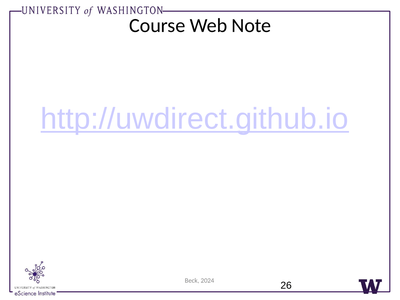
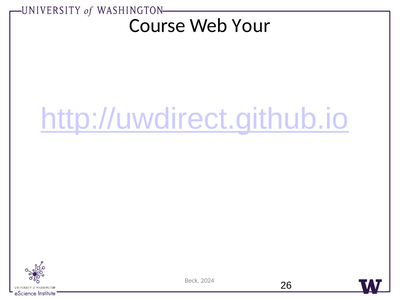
Note: Note -> Your
